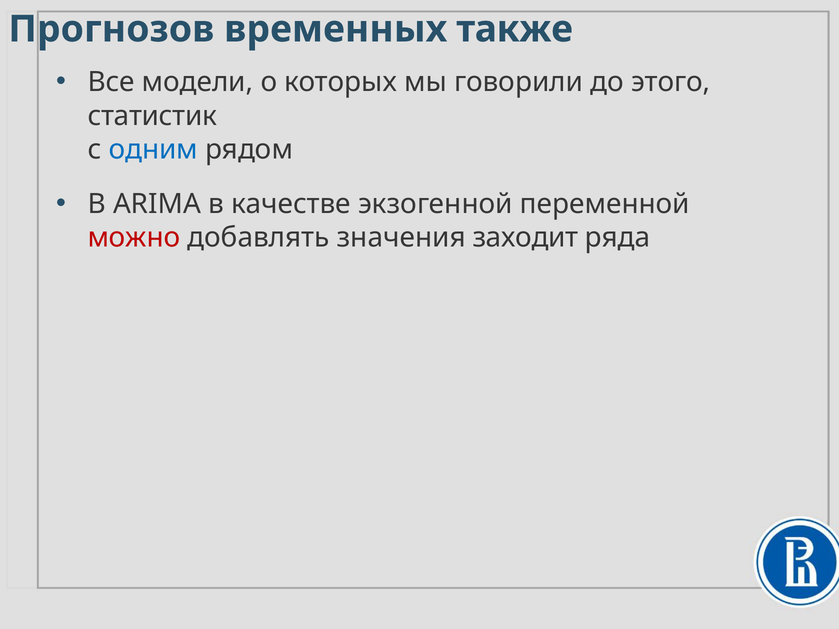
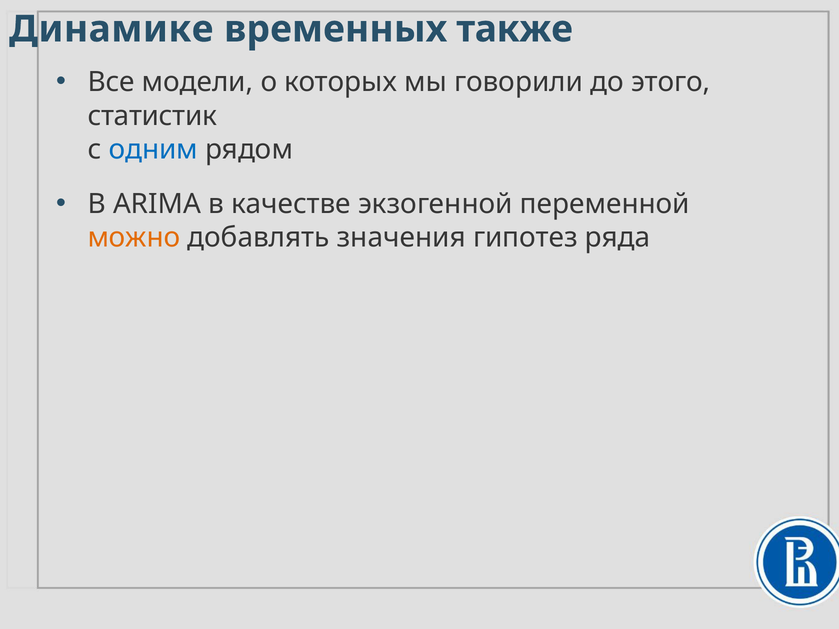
Прогнозов: Прогнозов -> Динамике
можно colour: red -> orange
заходит: заходит -> гипотез
